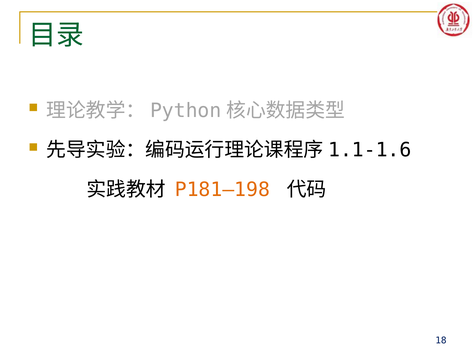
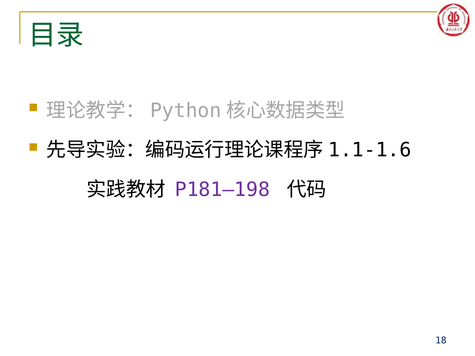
P181–198 colour: orange -> purple
